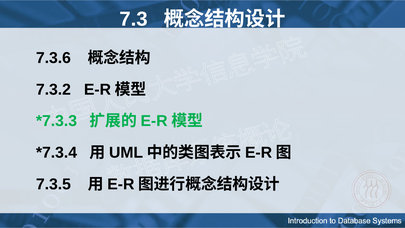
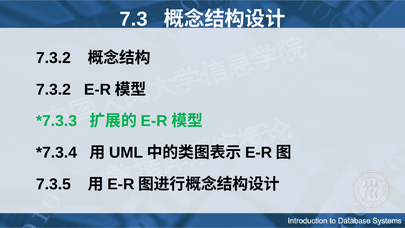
7.3.6 at (53, 58): 7.3.6 -> 7.3.2
